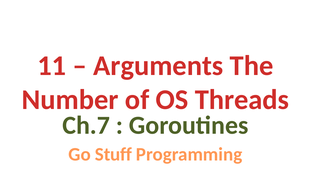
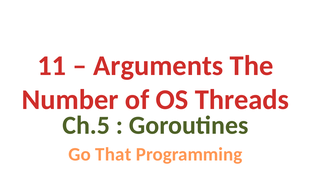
Ch.7: Ch.7 -> Ch.5
Stuff: Stuff -> That
